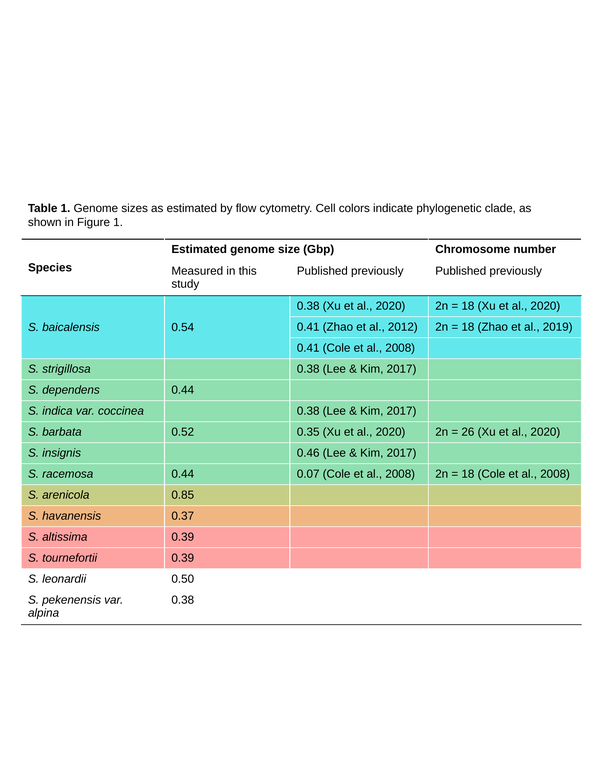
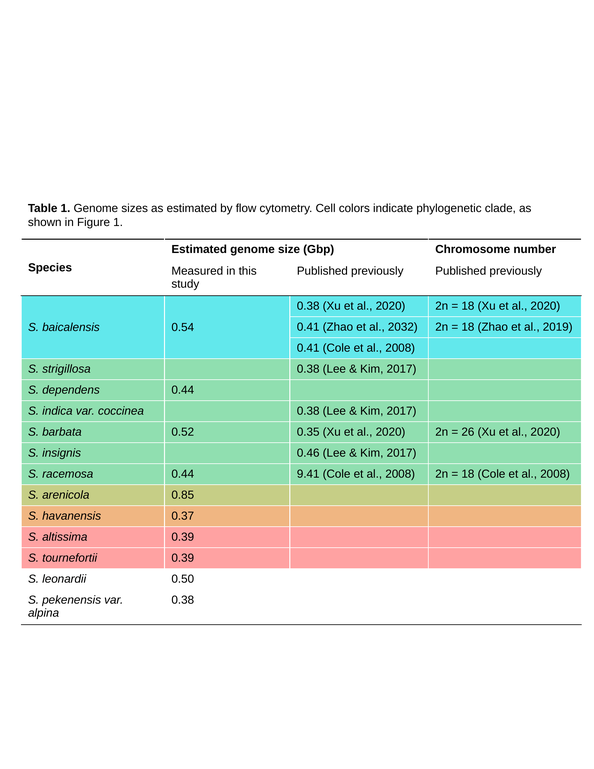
2012: 2012 -> 2032
0.07: 0.07 -> 9.41
